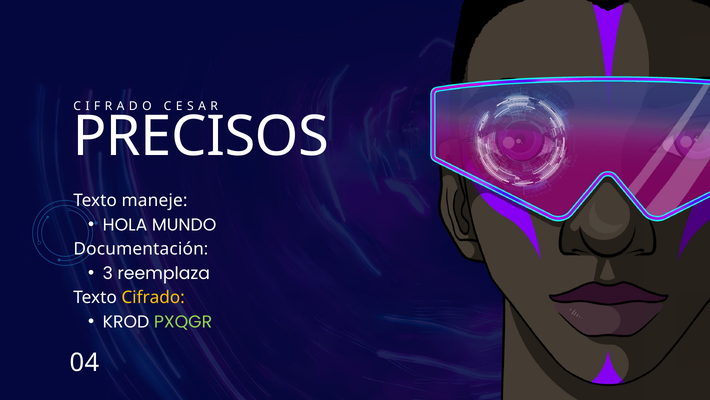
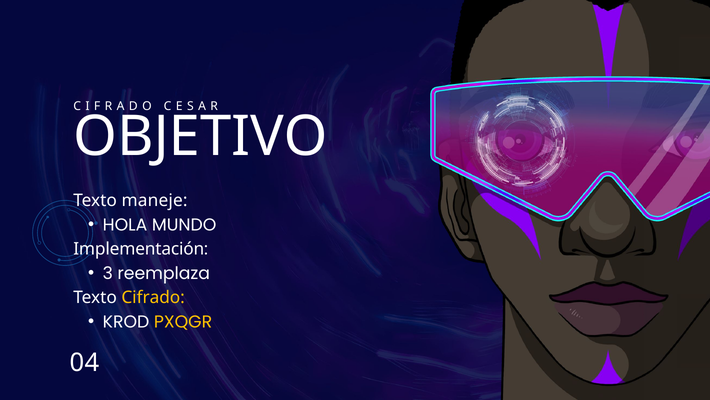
PRECISOS: PRECISOS -> OBJETIVO
Documentación: Documentación -> Implementación
PXQGR colour: light green -> yellow
